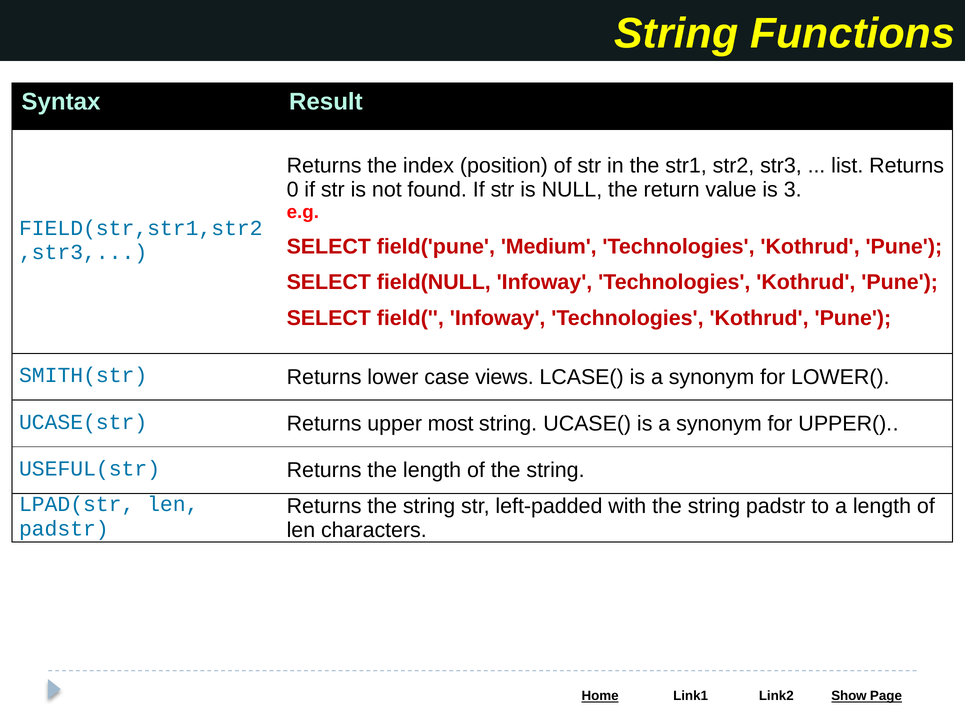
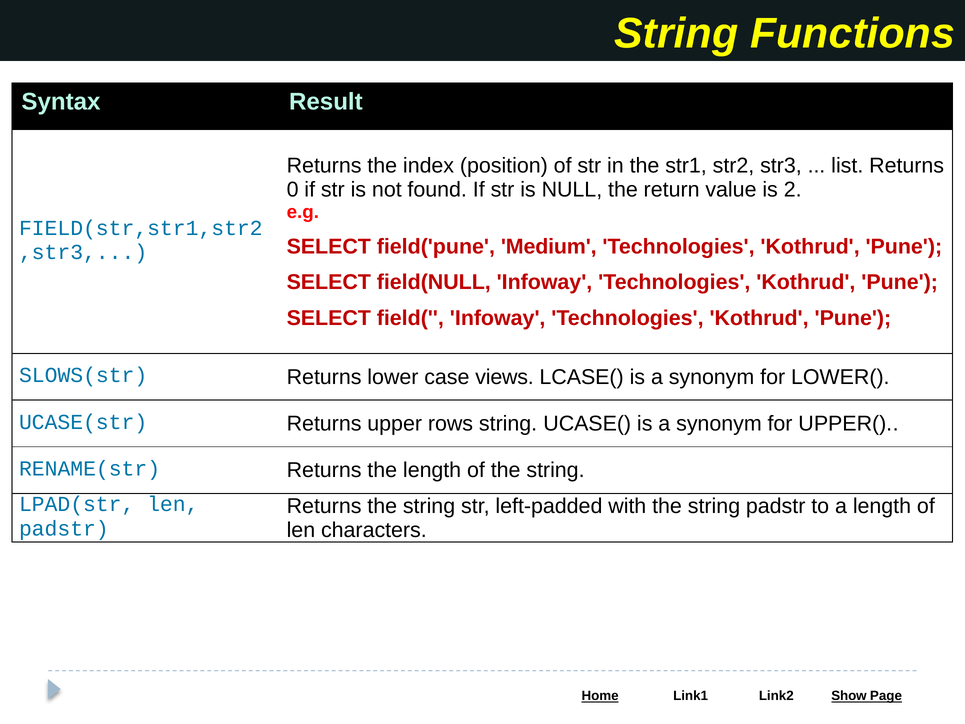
3: 3 -> 2
SMITH(str: SMITH(str -> SLOWS(str
most: most -> rows
USEFUL(str: USEFUL(str -> RENAME(str
